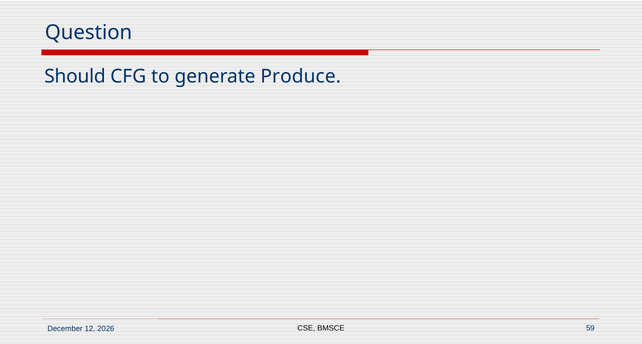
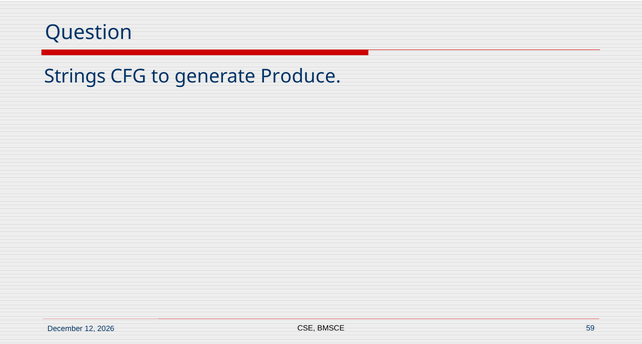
Should: Should -> Strings
